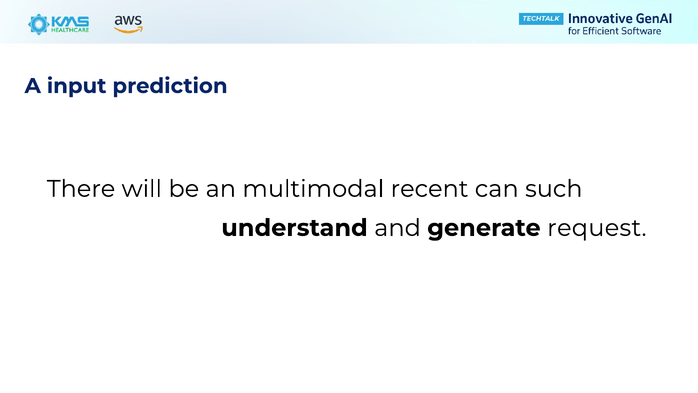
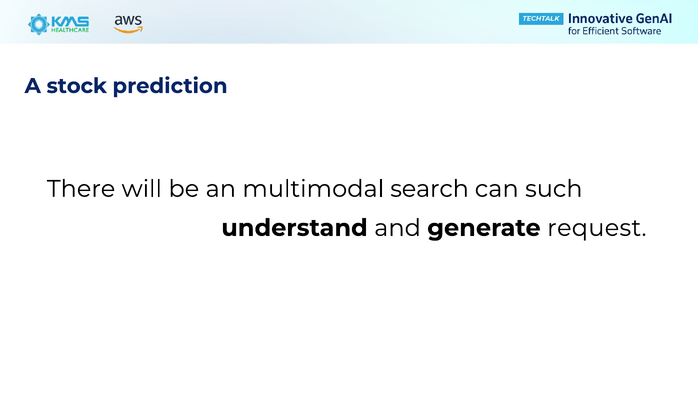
input: input -> stock
recent: recent -> search
